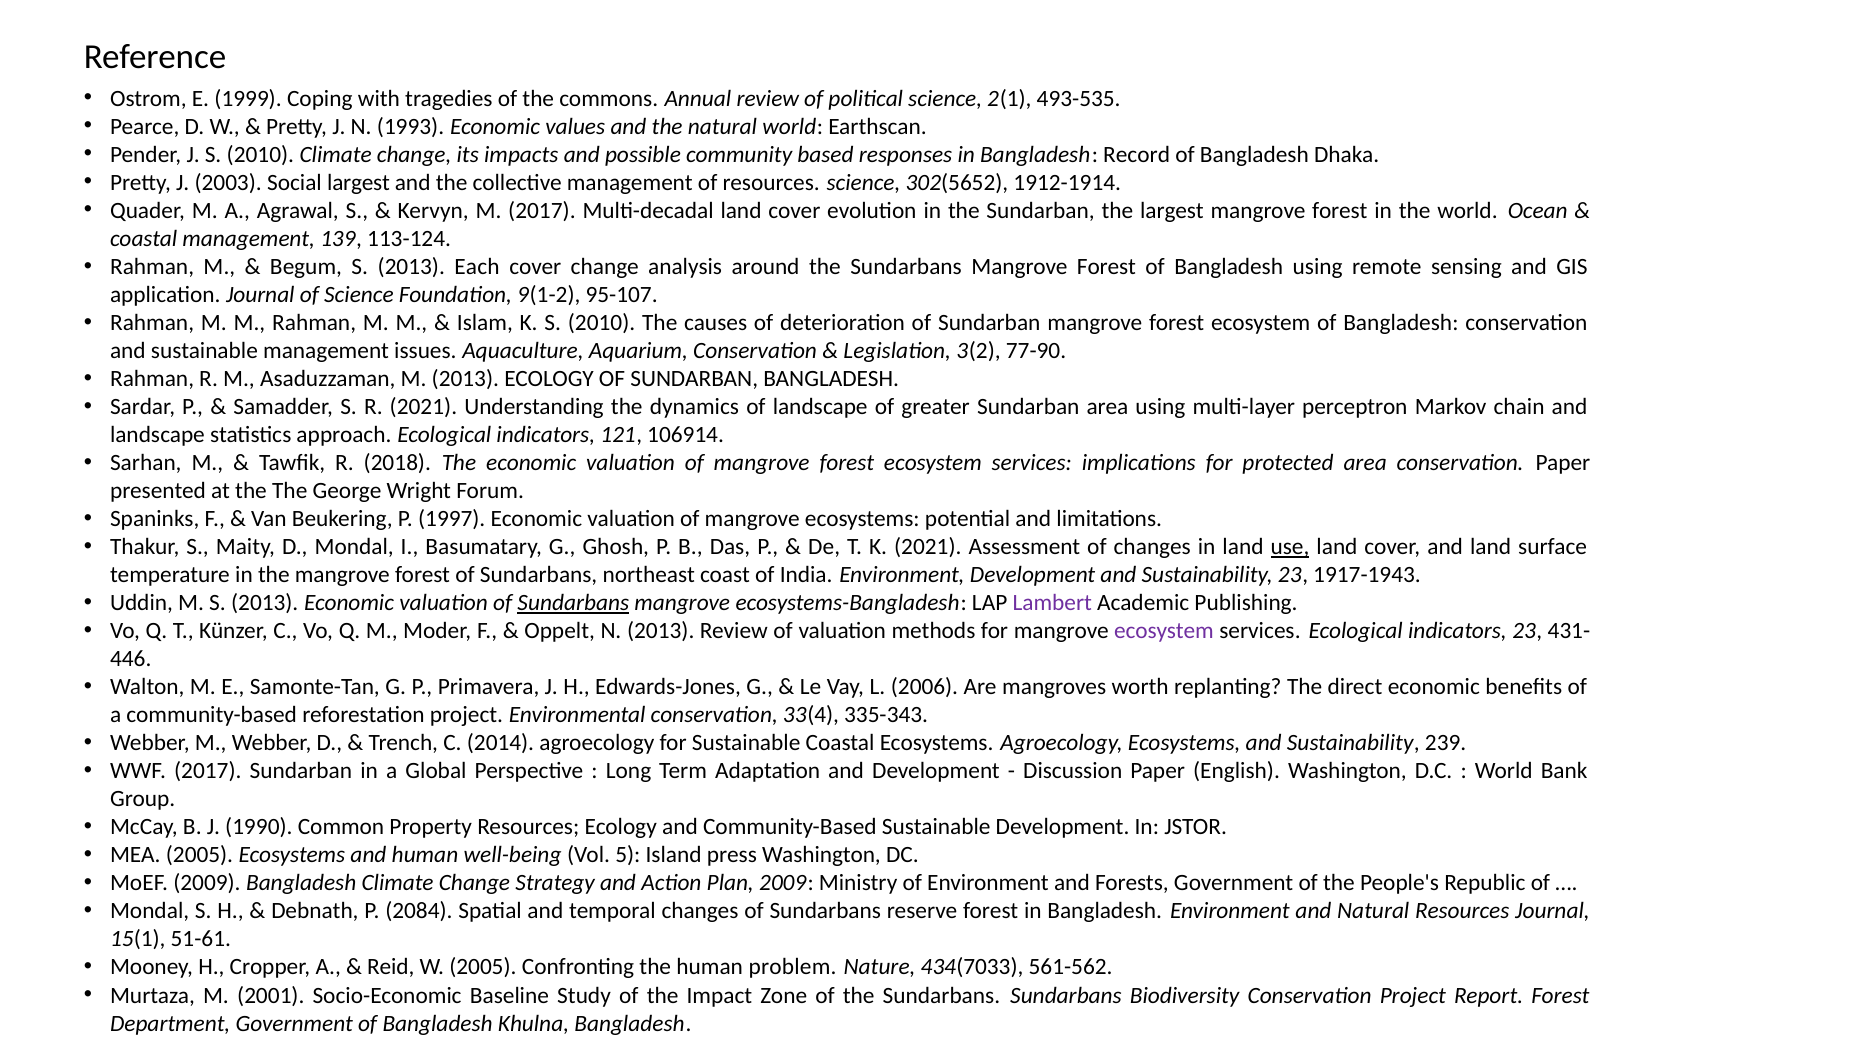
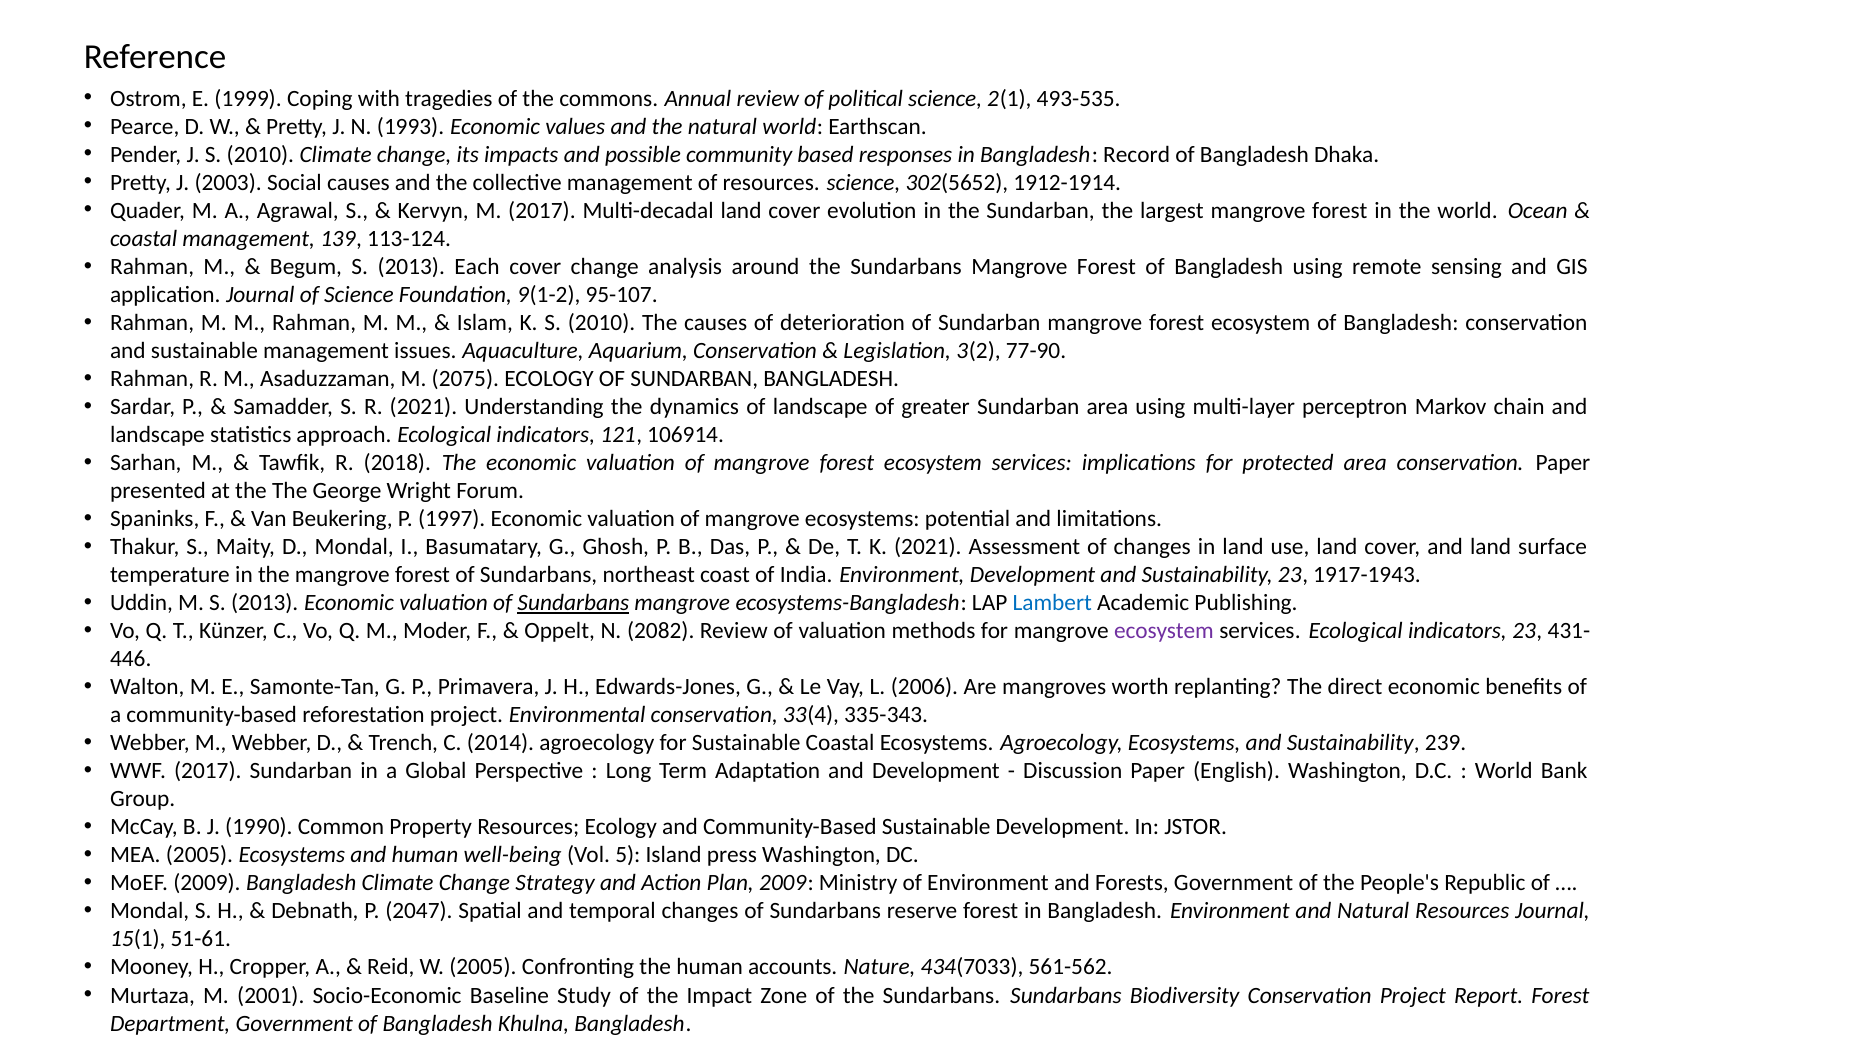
Social largest: largest -> causes
M 2013: 2013 -> 2075
use underline: present -> none
Lambert colour: purple -> blue
N 2013: 2013 -> 2082
2084: 2084 -> 2047
problem: problem -> accounts
